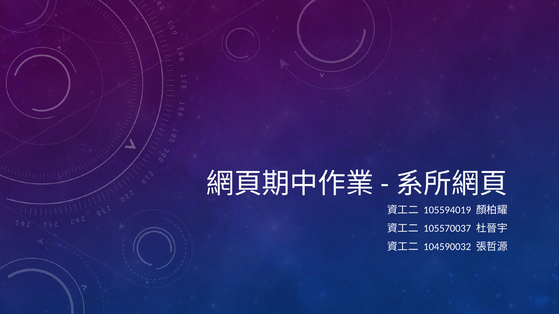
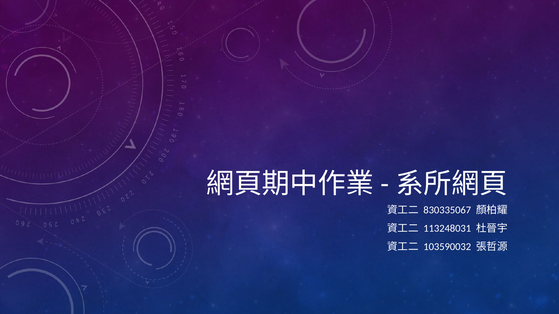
105594019: 105594019 -> 830335067
105570037: 105570037 -> 113248031
104590032: 104590032 -> 103590032
